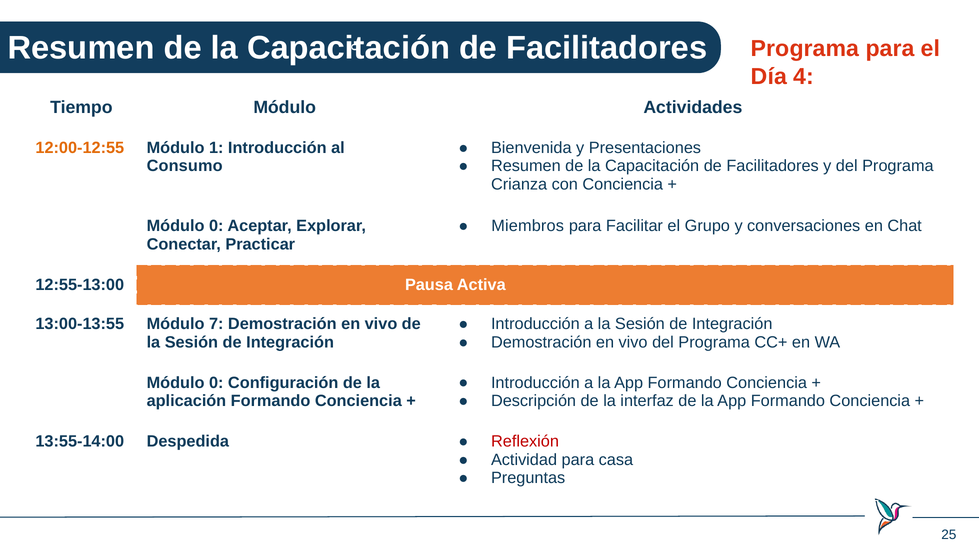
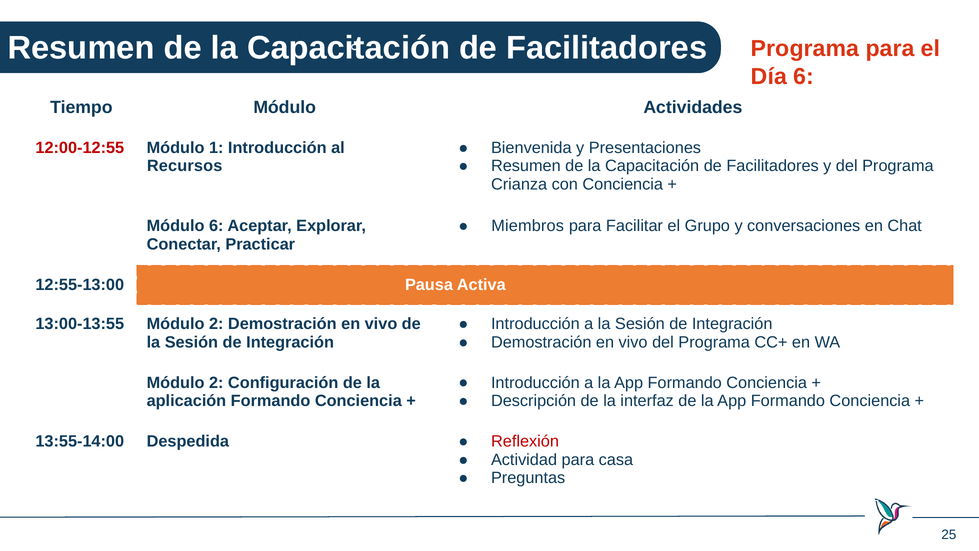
Día 4: 4 -> 6
12:00-12:55 colour: orange -> red
Consumo: Consumo -> Recursos
0 at (216, 226): 0 -> 6
13:00-13:55 Módulo 7: 7 -> 2
0 at (216, 382): 0 -> 2
